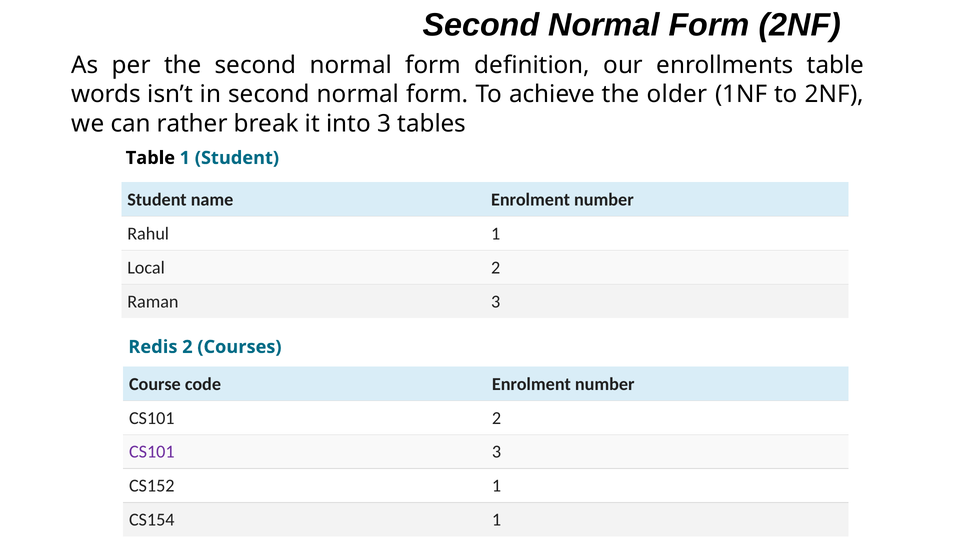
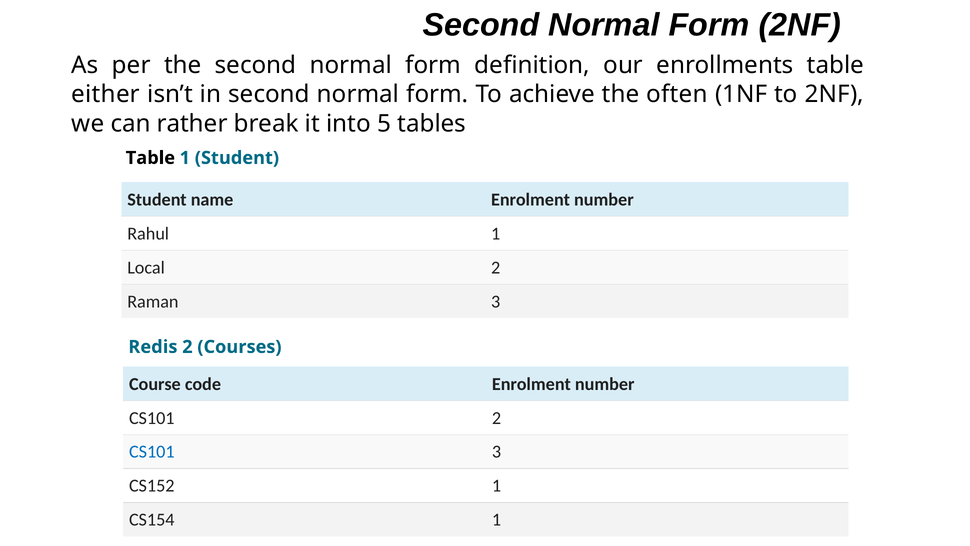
words: words -> either
older: older -> often
into 3: 3 -> 5
CS101 at (152, 452) colour: purple -> blue
